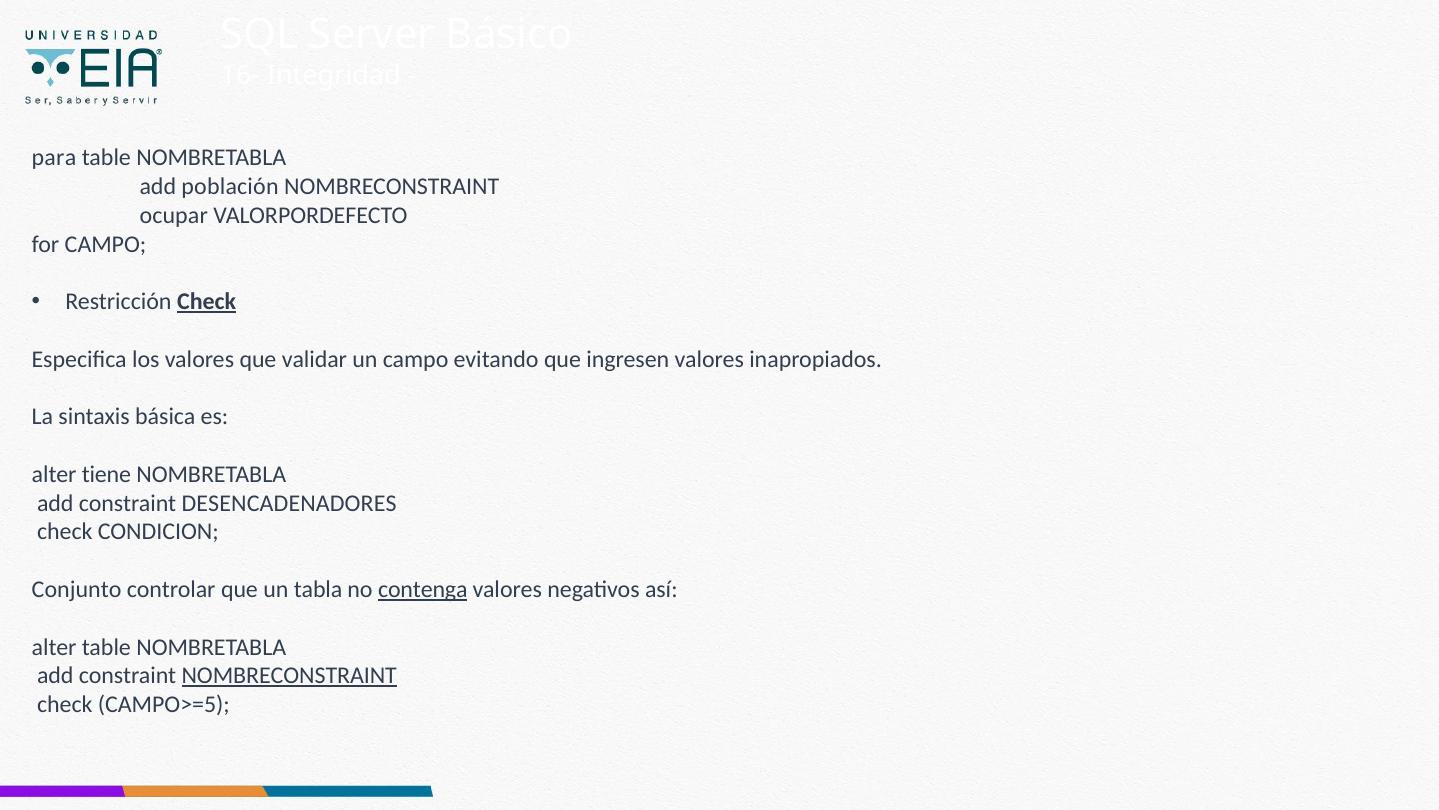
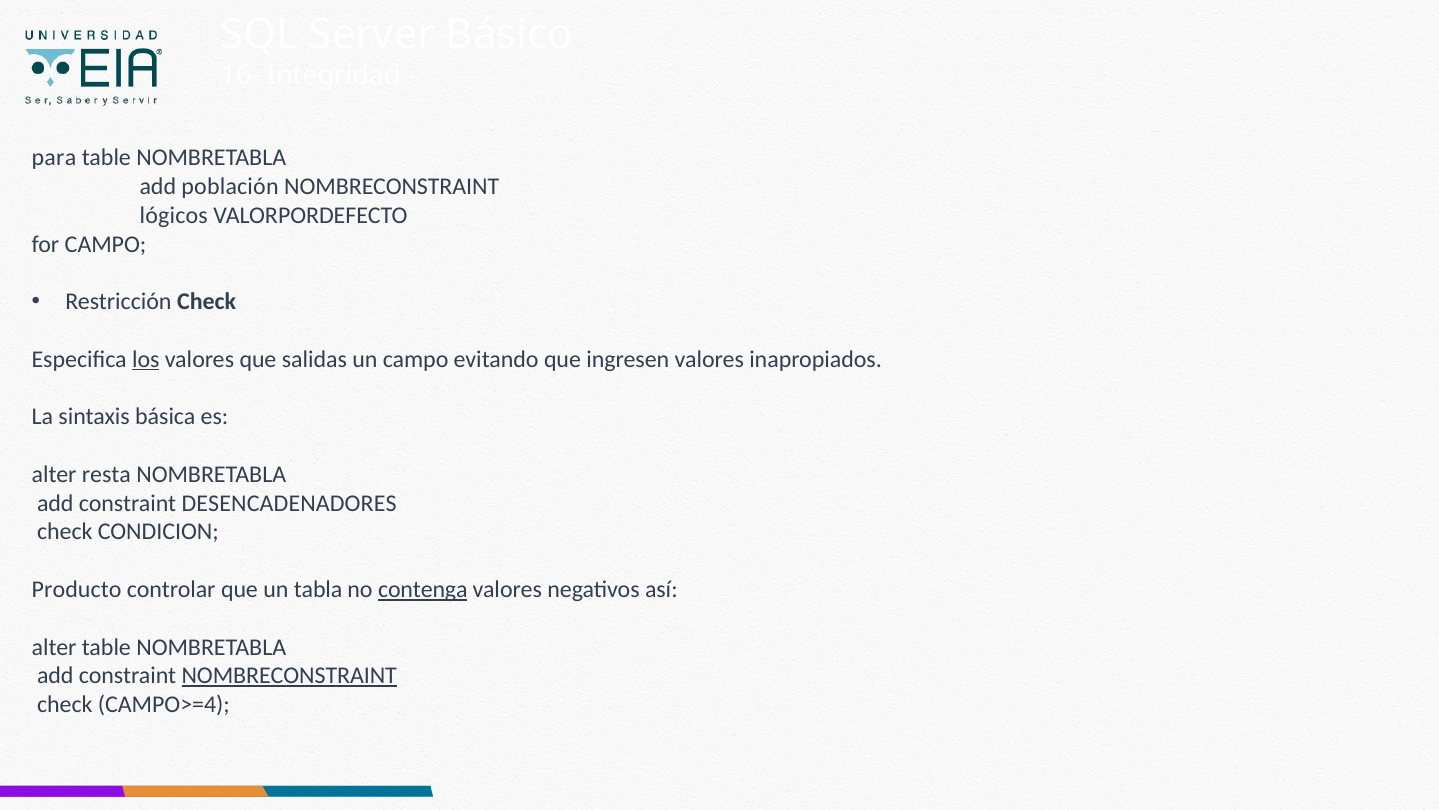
ocupar: ocupar -> lógicos
Check at (207, 301) underline: present -> none
los underline: none -> present
validar: validar -> salidas
tiene: tiene -> resta
Conjunto: Conjunto -> Producto
CAMPO>=5: CAMPO>=5 -> CAMPO>=4
